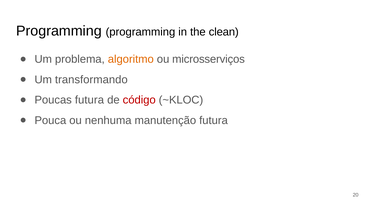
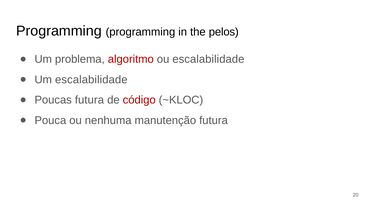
clean: clean -> pelos
algoritmo colour: orange -> red
ou microsserviços: microsserviços -> escalabilidade
Um transformando: transformando -> escalabilidade
